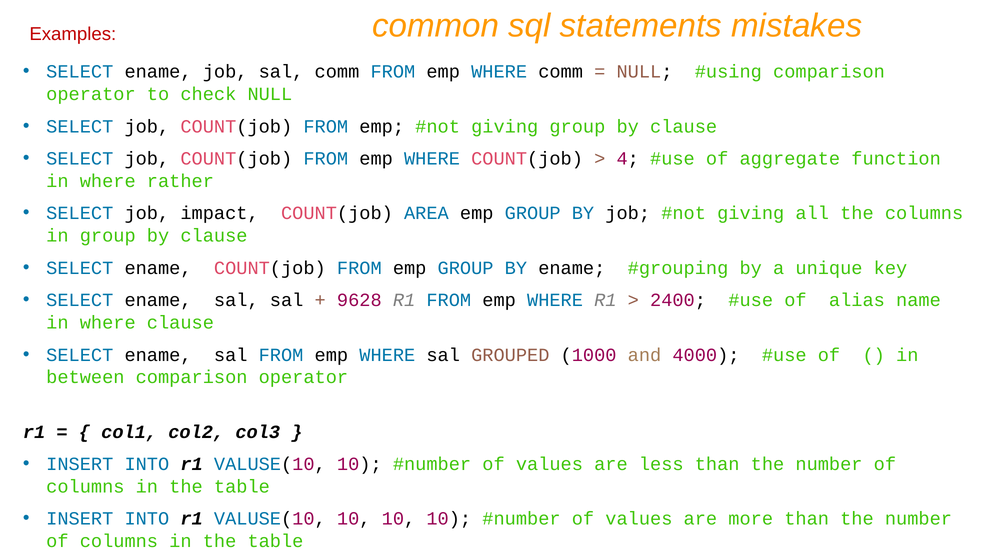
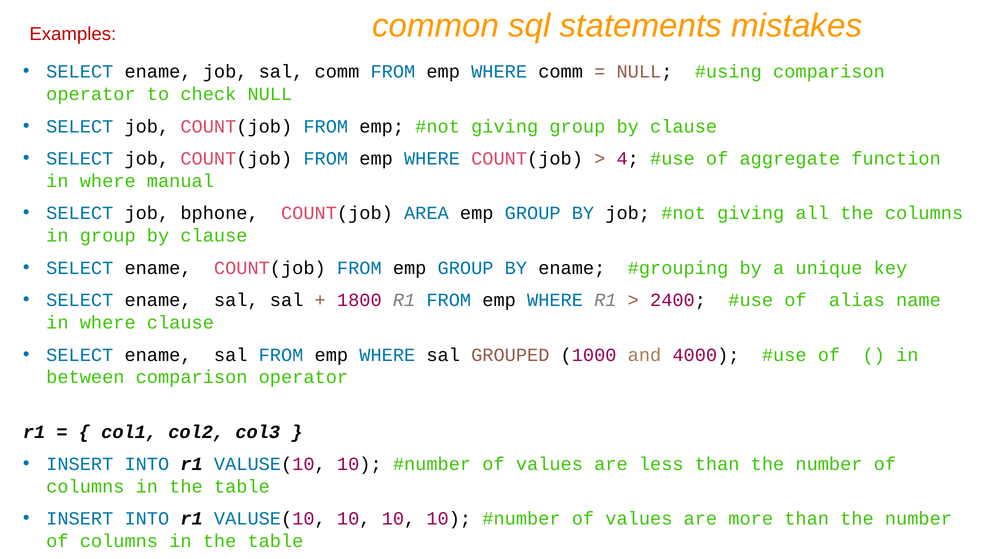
rather: rather -> manual
impact: impact -> bphone
9628: 9628 -> 1800
